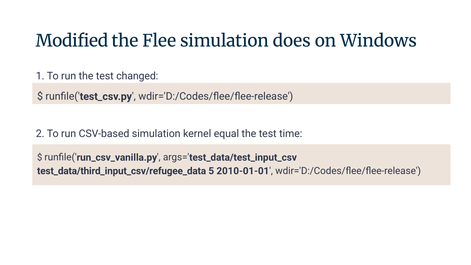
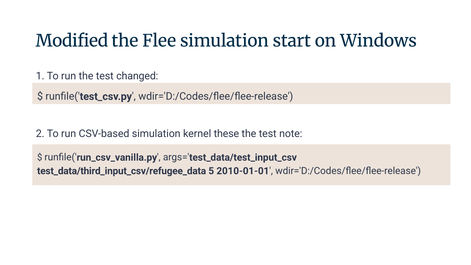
does: does -> start
equal: equal -> these
time: time -> note
